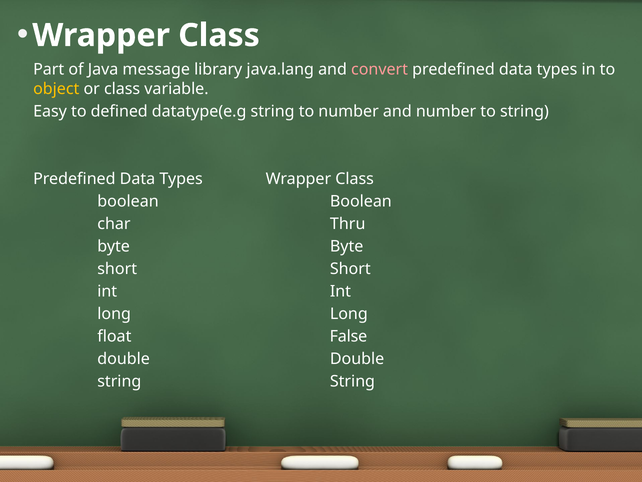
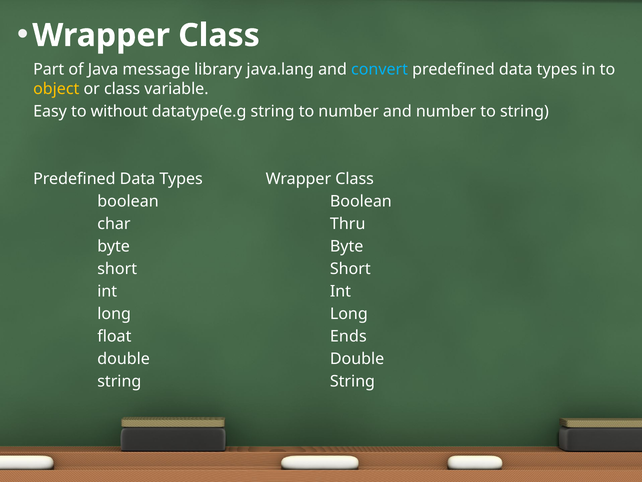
convert colour: pink -> light blue
defined: defined -> without
False: False -> Ends
